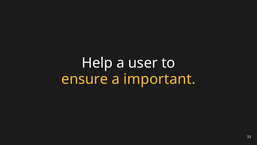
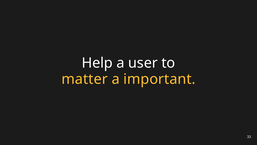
ensure: ensure -> matter
